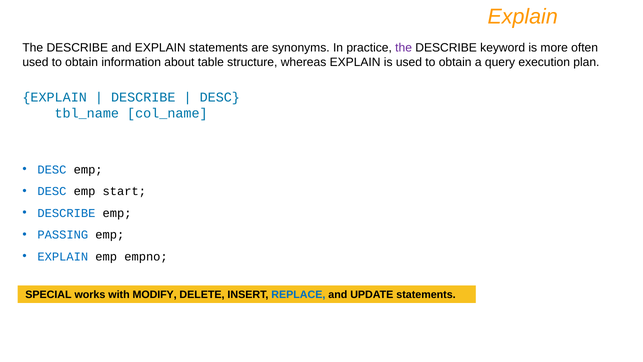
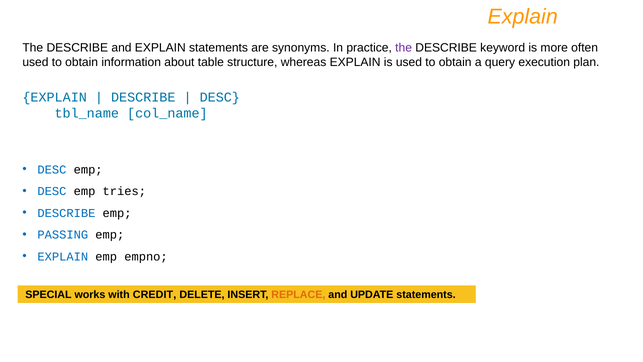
start: start -> tries
MODIFY: MODIFY -> CREDIT
REPLACE colour: blue -> orange
